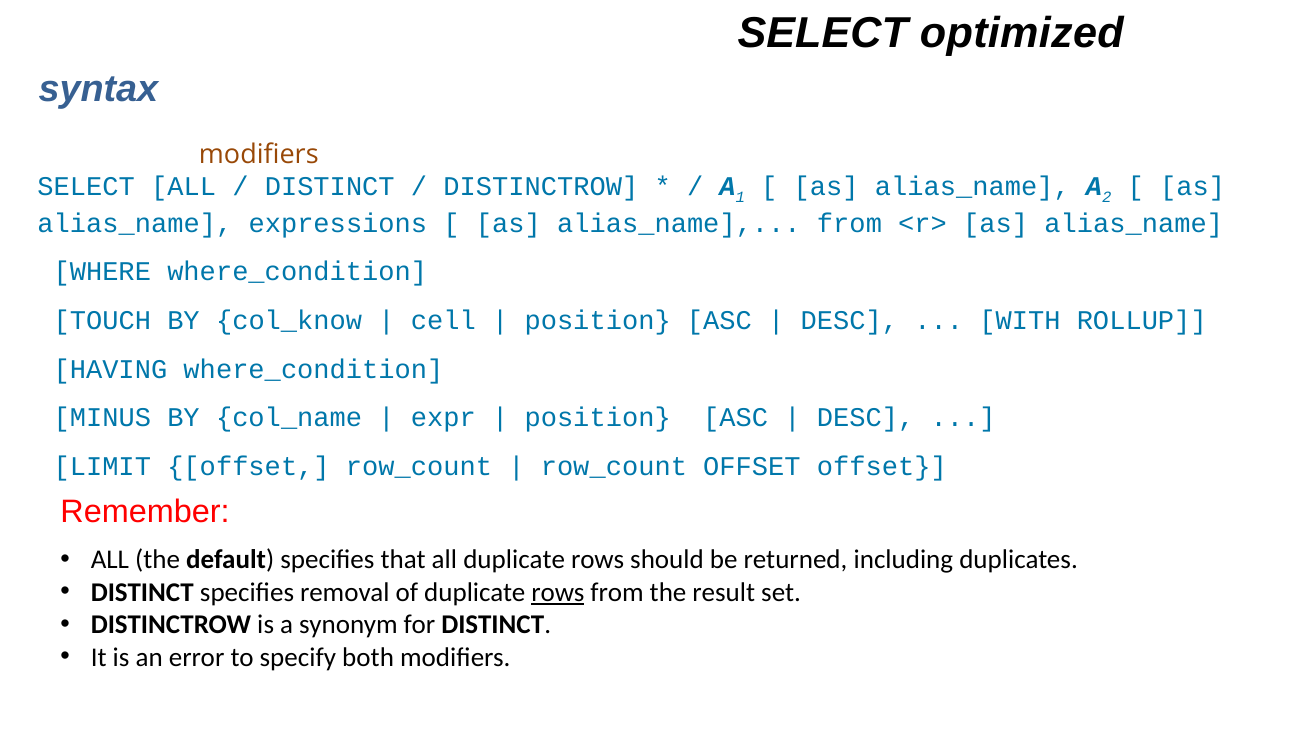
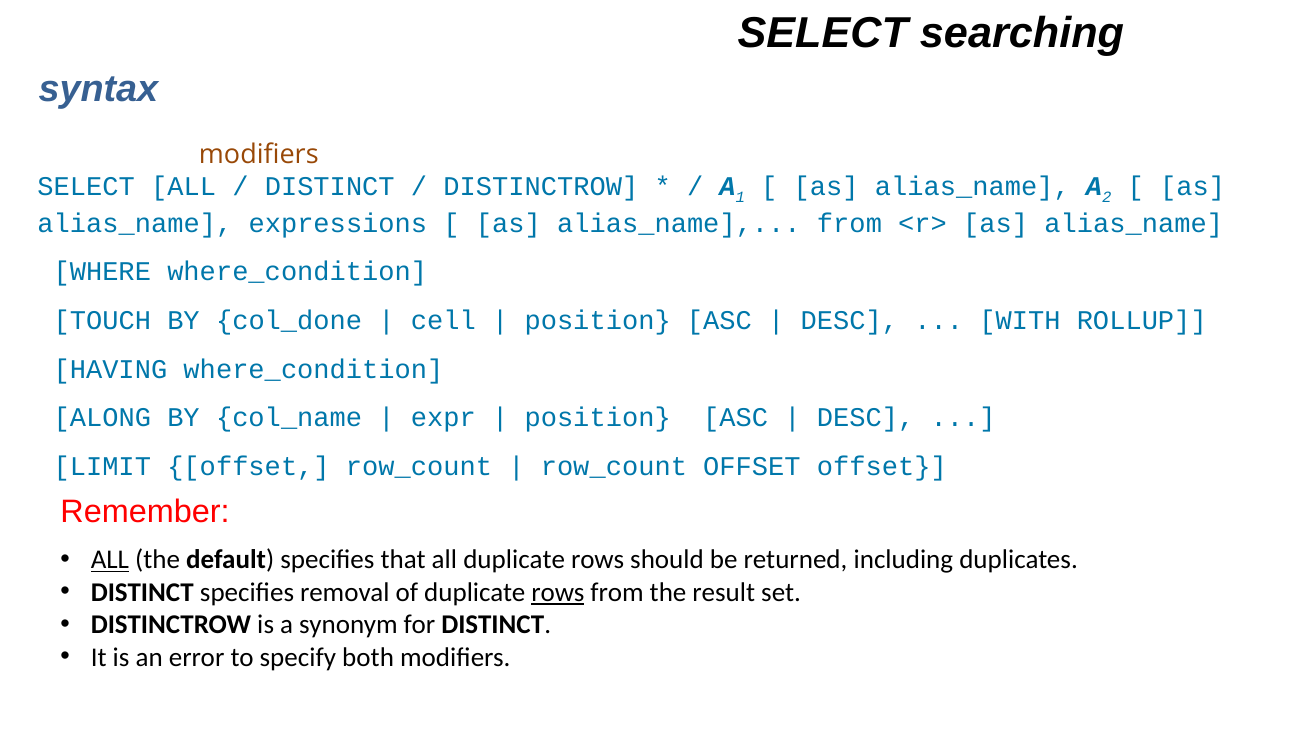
optimized: optimized -> searching
col_know: col_know -> col_done
MINUS: MINUS -> ALONG
ALL at (110, 560) underline: none -> present
